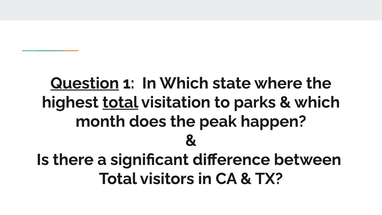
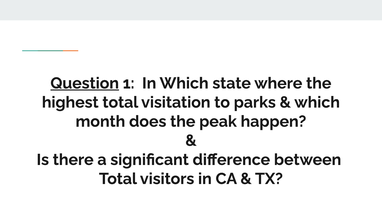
total at (120, 102) underline: present -> none
